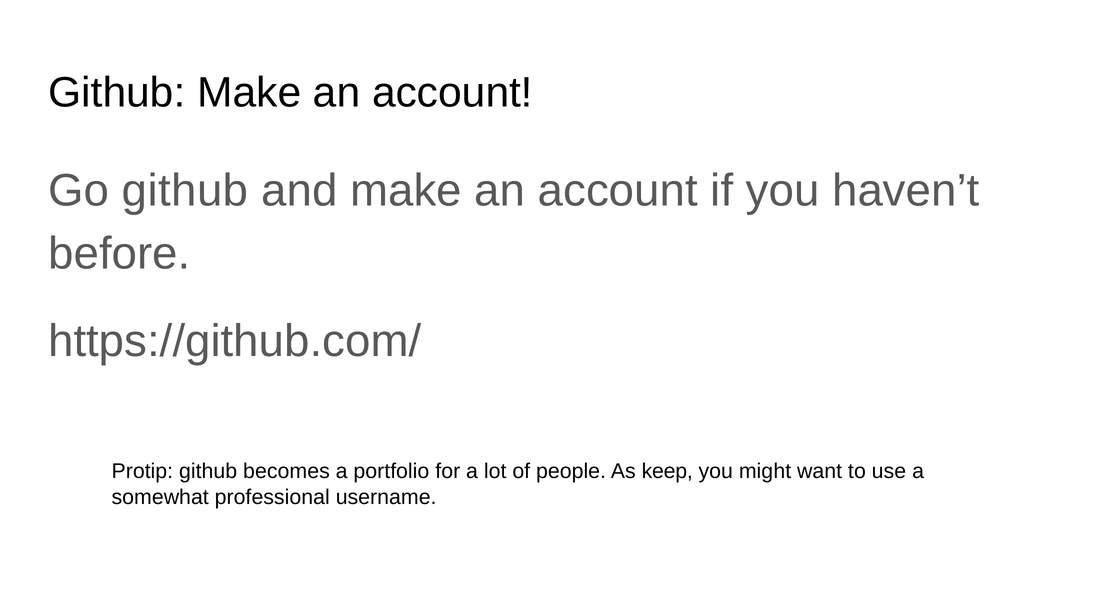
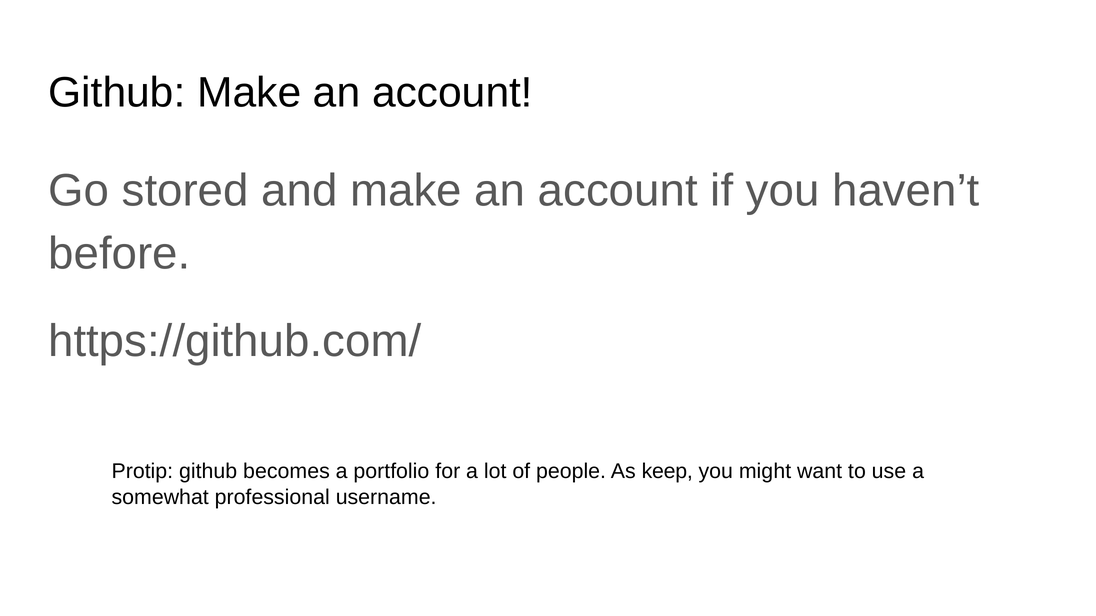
Go github: github -> stored
